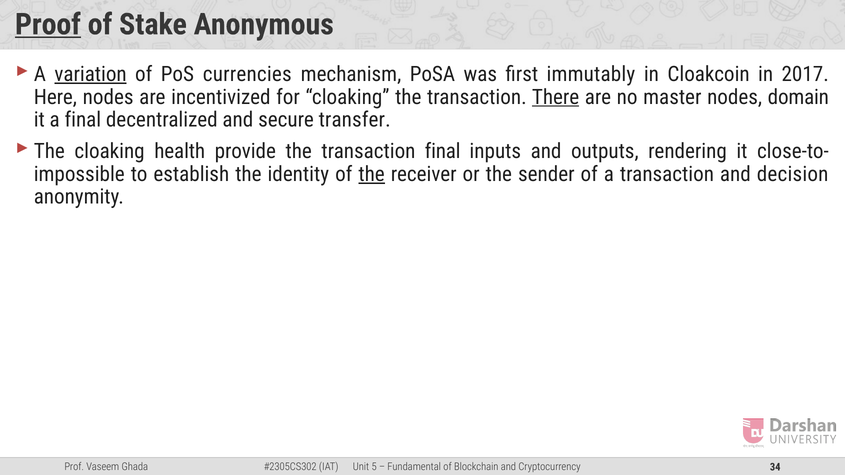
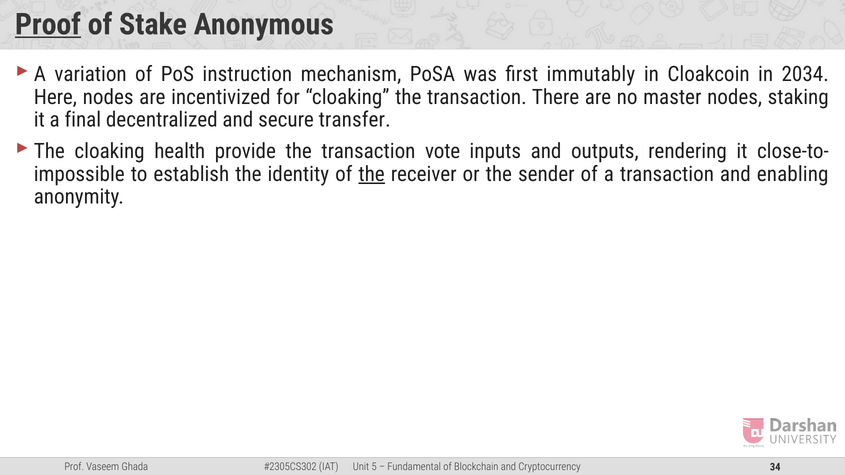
variation underline: present -> none
currencies: currencies -> instruction
2017: 2017 -> 2034
There underline: present -> none
domain: domain -> staking
transaction final: final -> vote
decision: decision -> enabling
